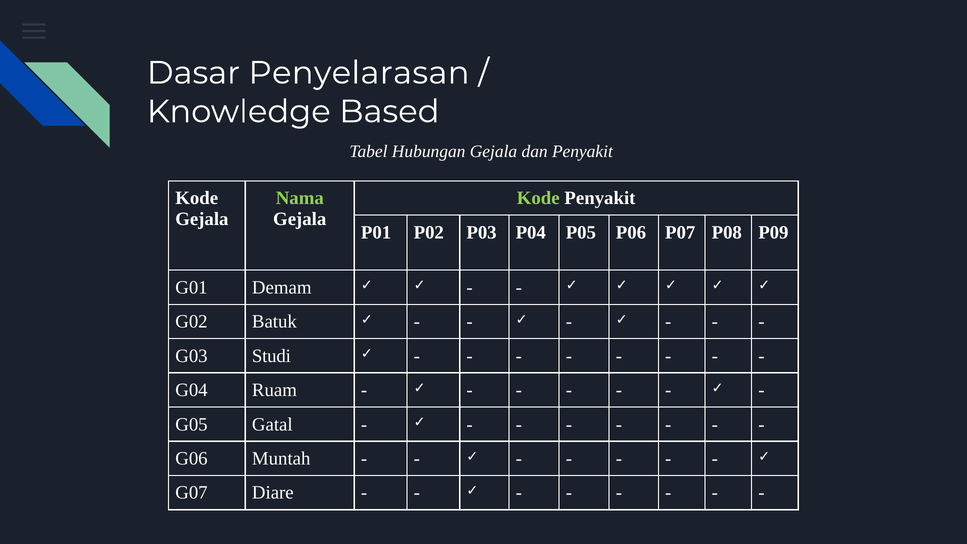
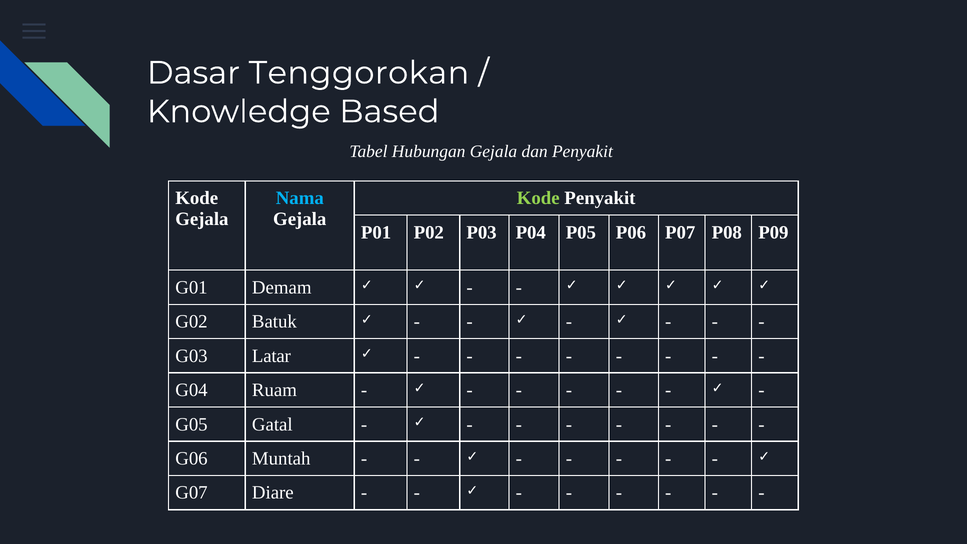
Penyelarasan: Penyelarasan -> Tenggorokan
Nama colour: light green -> light blue
Studi: Studi -> Latar
